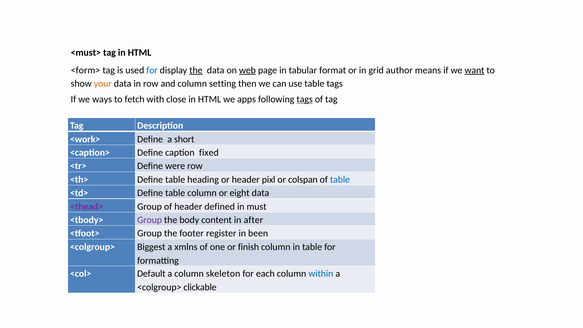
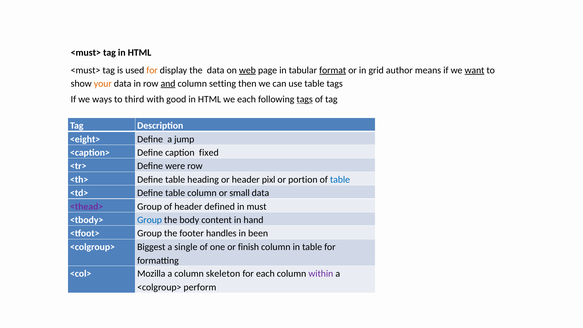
<form> at (86, 70): <form> -> <must>
for at (152, 70) colour: blue -> orange
the at (196, 70) underline: present -> none
format underline: none -> present
and underline: none -> present
fetch: fetch -> third
close: close -> good
we apps: apps -> each
<work>: <work> -> <eight>
short: short -> jump
colspan: colspan -> portion
eight: eight -> small
Group at (150, 220) colour: purple -> blue
after: after -> hand
register: register -> handles
xmlns: xmlns -> single
Default: Default -> Mozilla
within colour: blue -> purple
clickable: clickable -> perform
